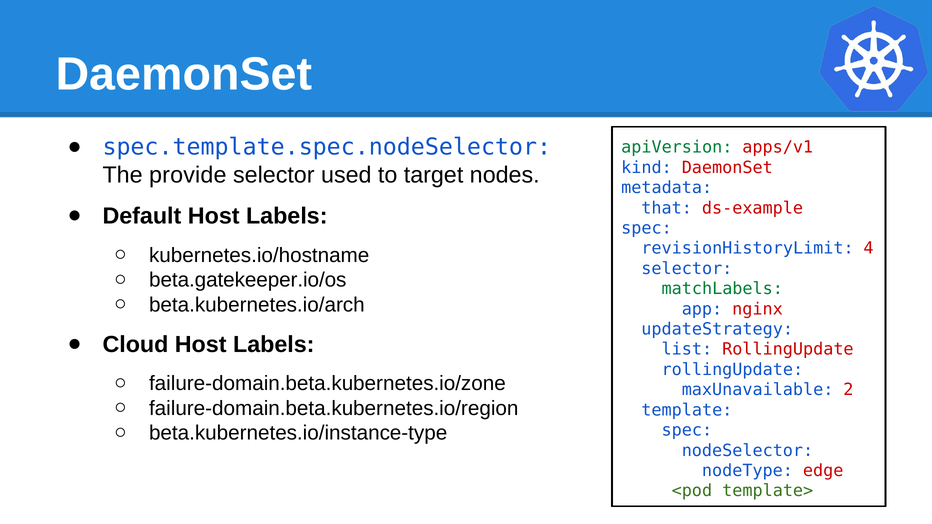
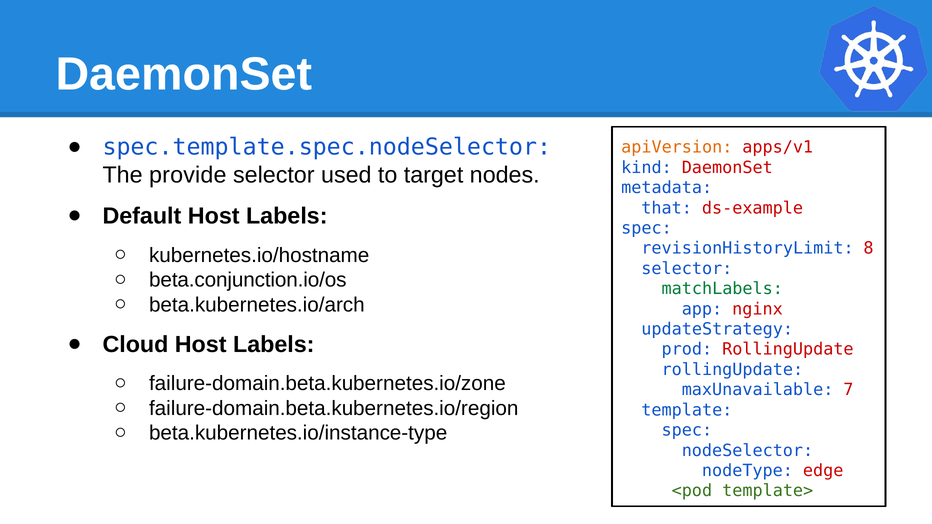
apiVersion colour: green -> orange
4: 4 -> 8
beta.gatekeeper.io/os: beta.gatekeeper.io/os -> beta.conjunction.io/os
list: list -> prod
2: 2 -> 7
